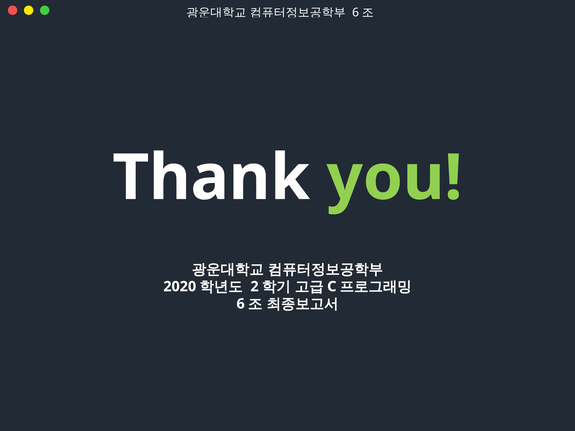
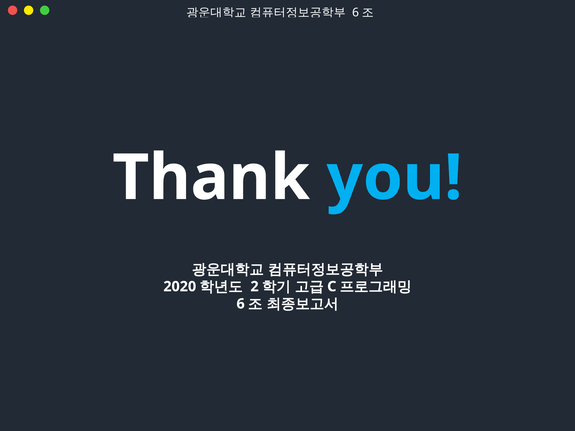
you colour: light green -> light blue
